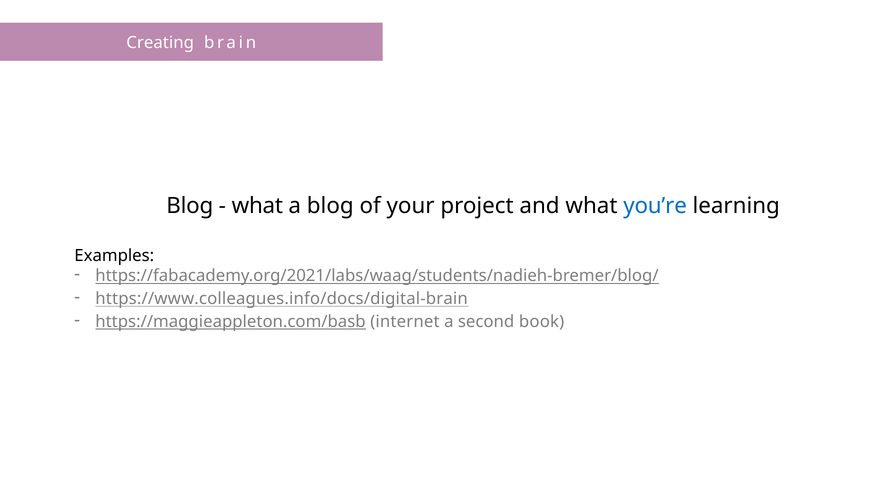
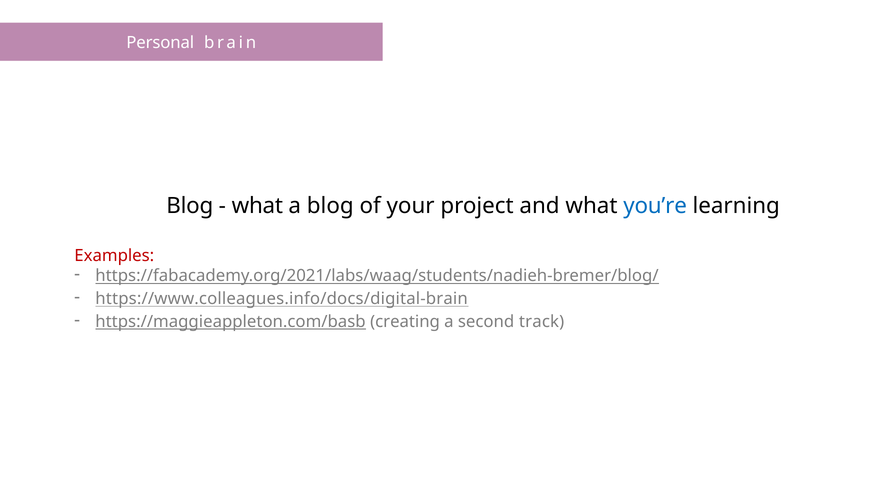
Creating: Creating -> Personal
Examples colour: black -> red
internet: internet -> creating
book: book -> track
